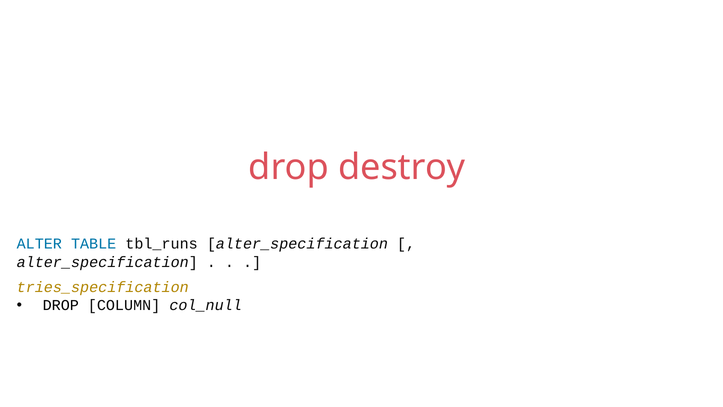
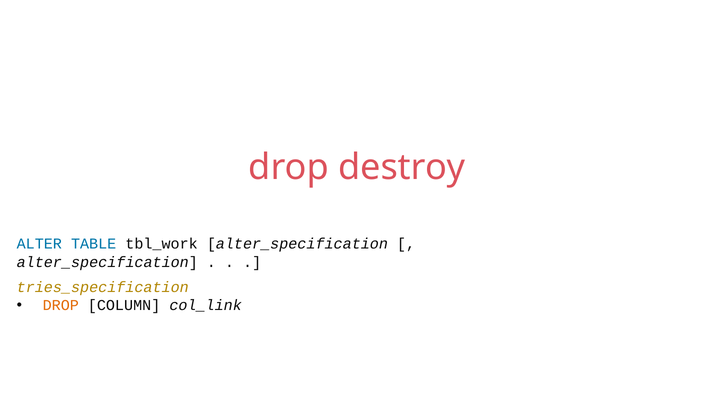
tbl_runs: tbl_runs -> tbl_work
DROP at (61, 305) colour: black -> orange
col_null: col_null -> col_link
